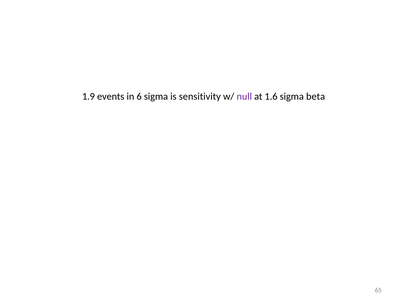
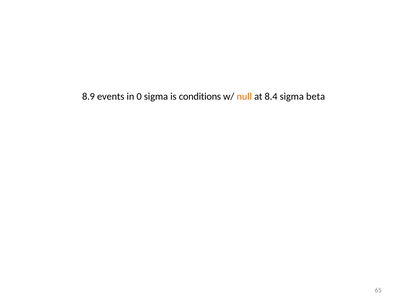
1.9: 1.9 -> 8.9
6: 6 -> 0
sensitivity: sensitivity -> conditions
null colour: purple -> orange
1.6: 1.6 -> 8.4
